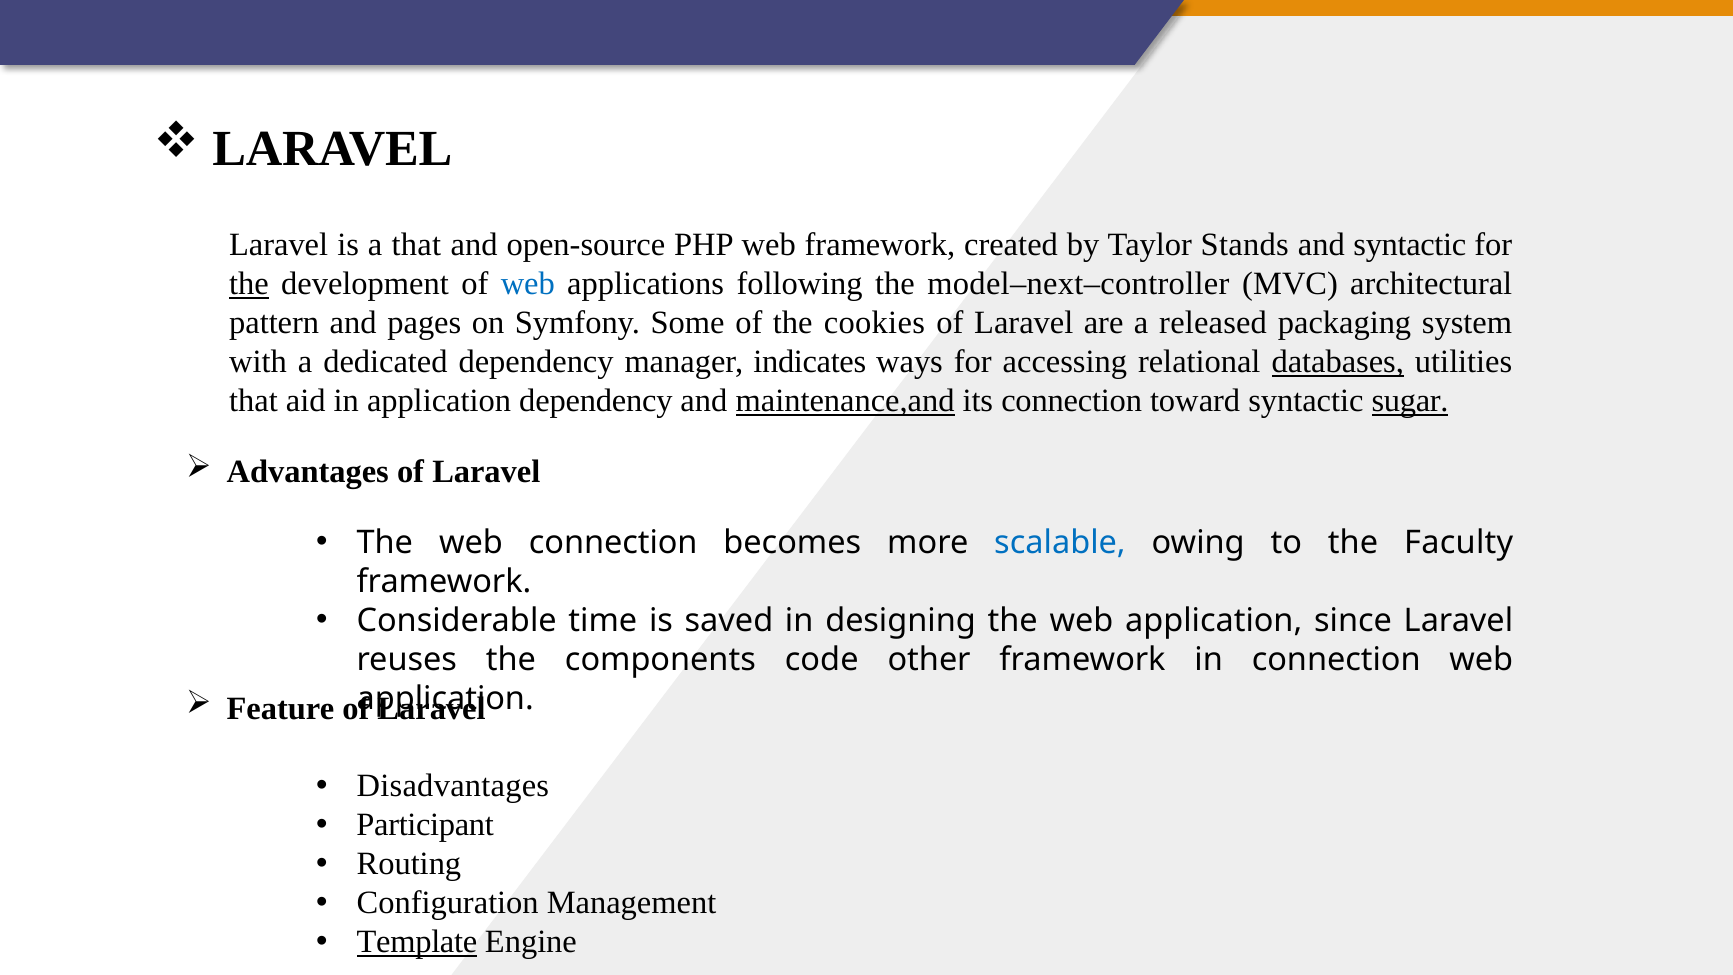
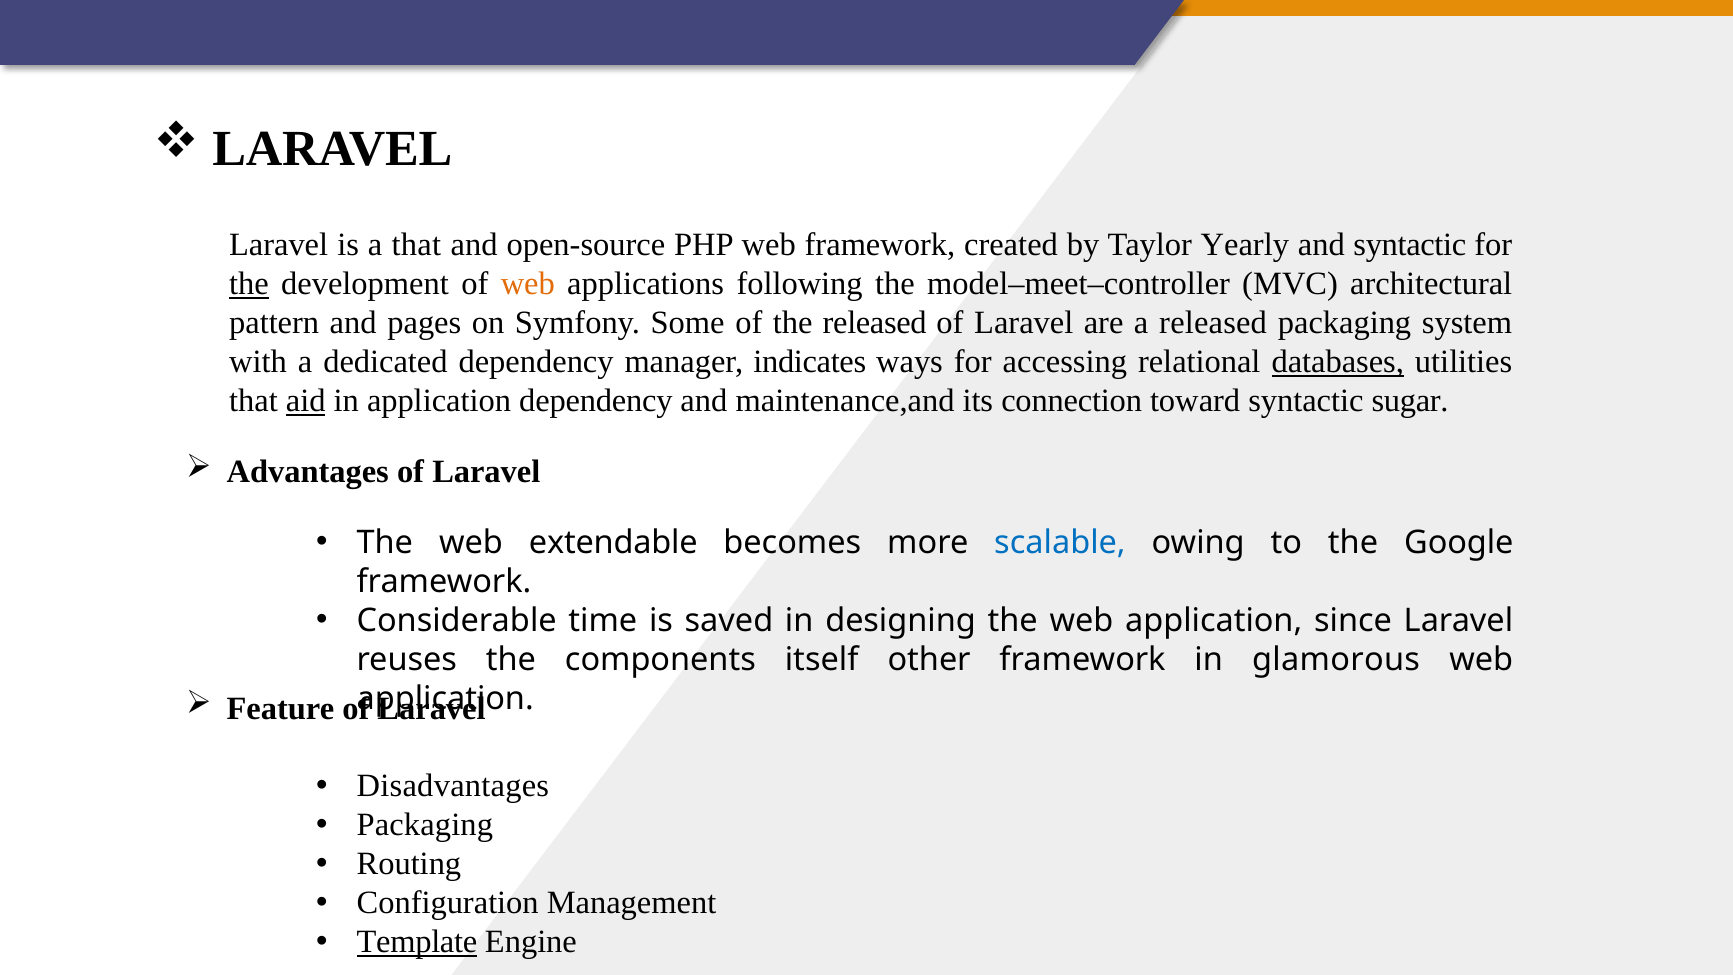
Stands: Stands -> Yearly
web at (528, 284) colour: blue -> orange
model–next–controller: model–next–controller -> model–meet–controller
the cookies: cookies -> released
aid underline: none -> present
maintenance,and underline: present -> none
sugar underline: present -> none
web connection: connection -> extendable
Faculty: Faculty -> Google
code: code -> itself
in connection: connection -> glamorous
Participant at (425, 825): Participant -> Packaging
